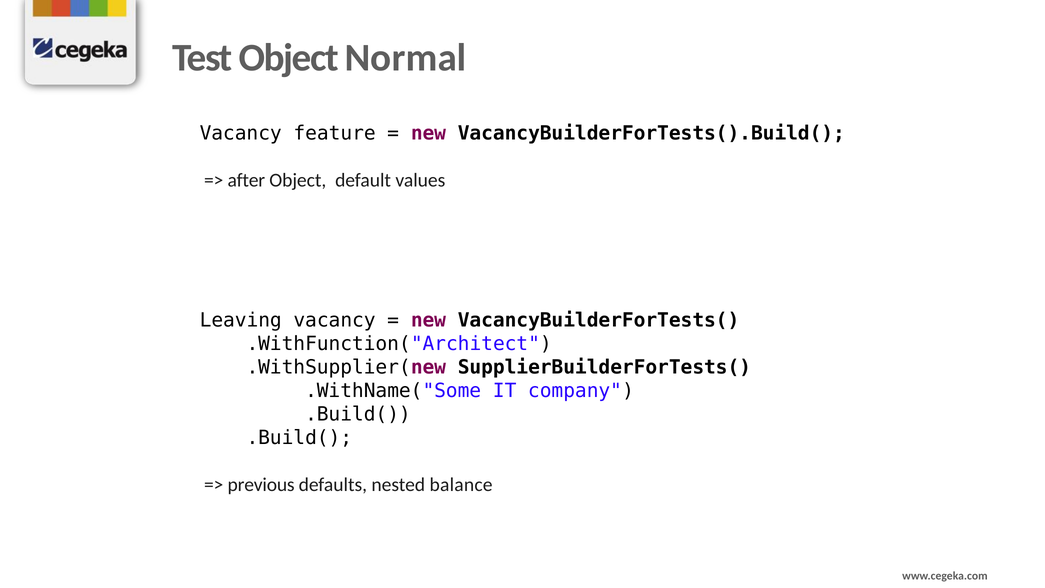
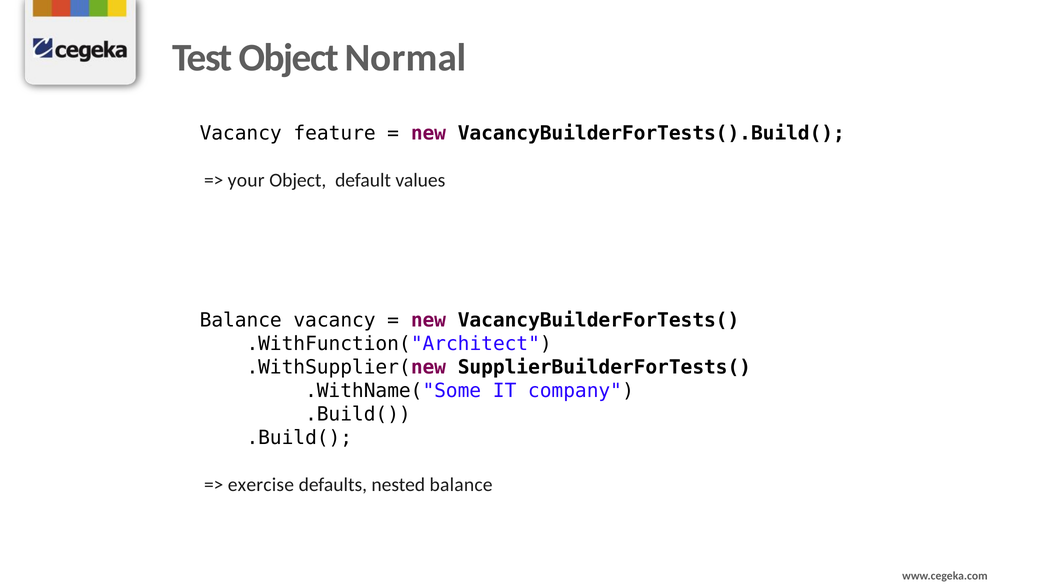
after: after -> your
Leaving at (241, 320): Leaving -> Balance
previous: previous -> exercise
